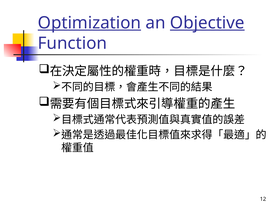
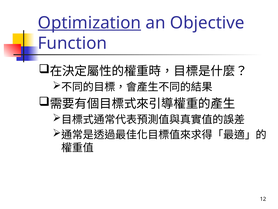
Objective underline: present -> none
